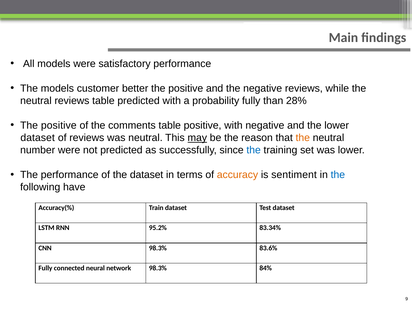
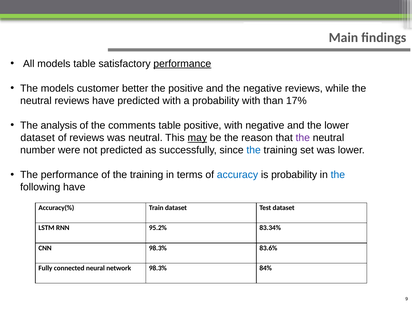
models were: were -> table
performance at (182, 64) underline: none -> present
reviews table: table -> have
probability fully: fully -> with
28%: 28% -> 17%
positive at (59, 125): positive -> analysis
the at (303, 138) colour: orange -> purple
of the dataset: dataset -> training
accuracy colour: orange -> blue
is sentiment: sentiment -> probability
